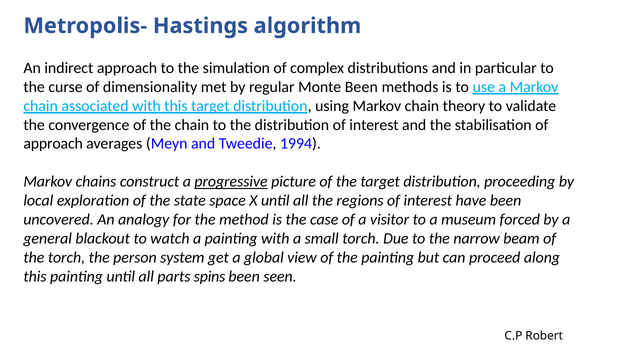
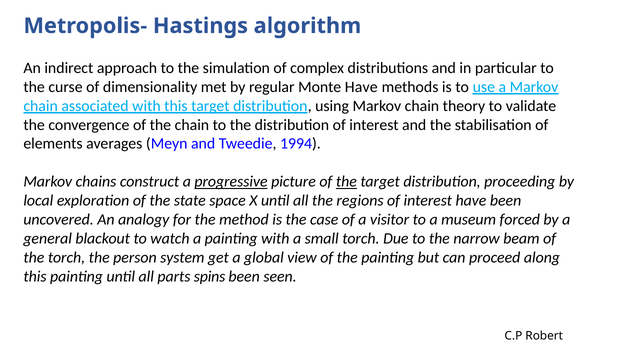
Monte Been: Been -> Have
approach at (53, 144): approach -> elements
the at (346, 182) underline: none -> present
